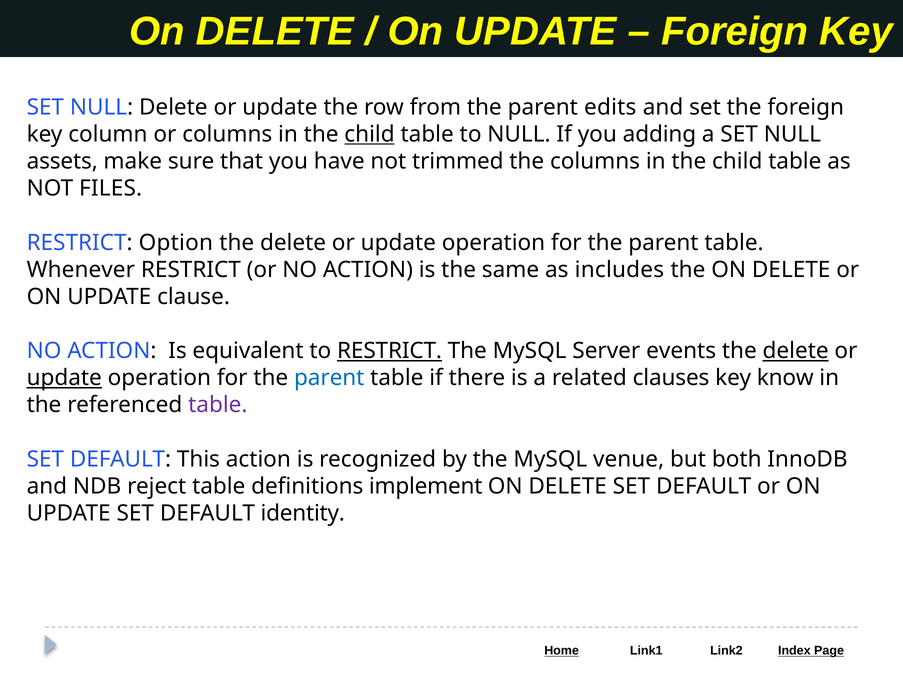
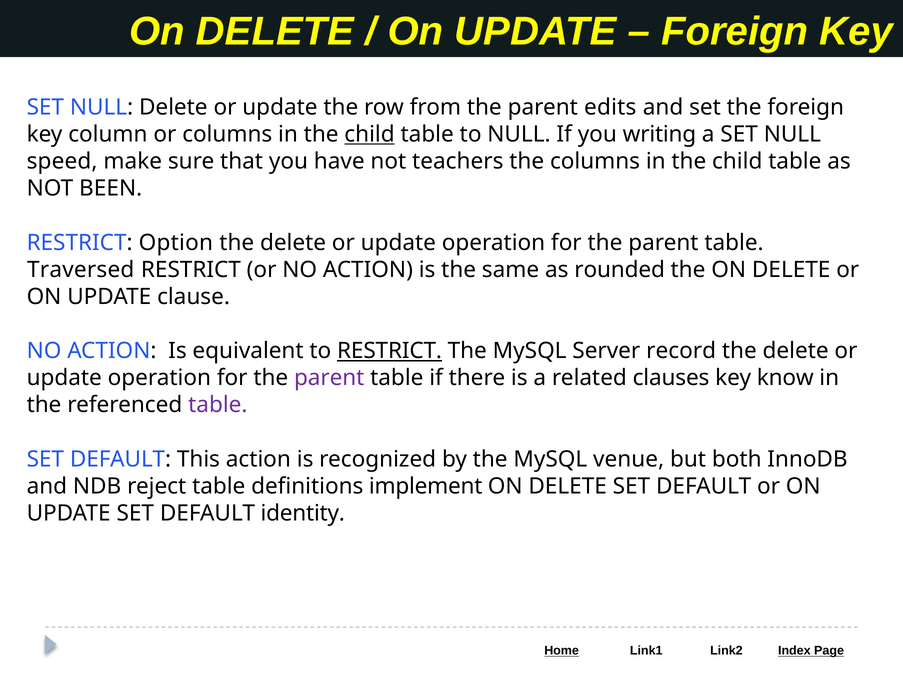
adding: adding -> writing
assets: assets -> speed
trimmed: trimmed -> teachers
FILES: FILES -> BEEN
Whenever: Whenever -> Traversed
includes: includes -> rounded
events: events -> record
delete at (796, 351) underline: present -> none
update at (64, 378) underline: present -> none
parent at (329, 378) colour: blue -> purple
